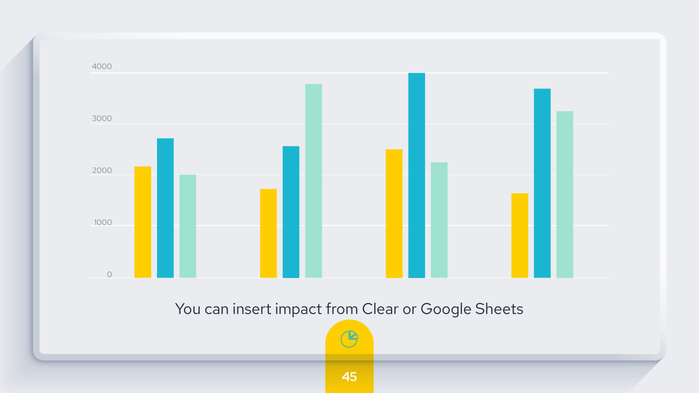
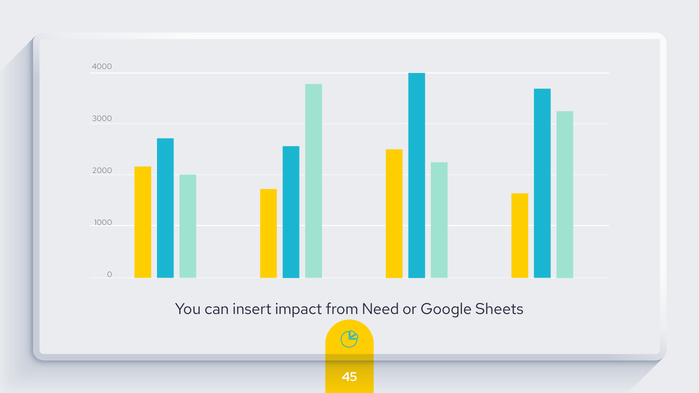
Clear: Clear -> Need
